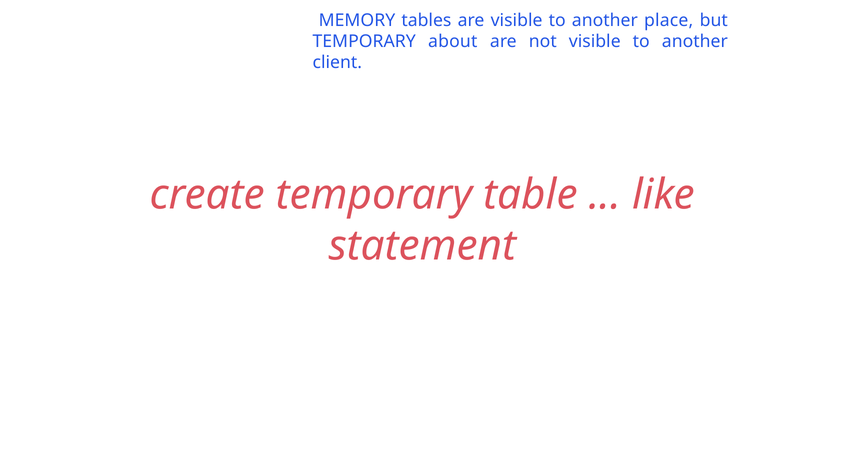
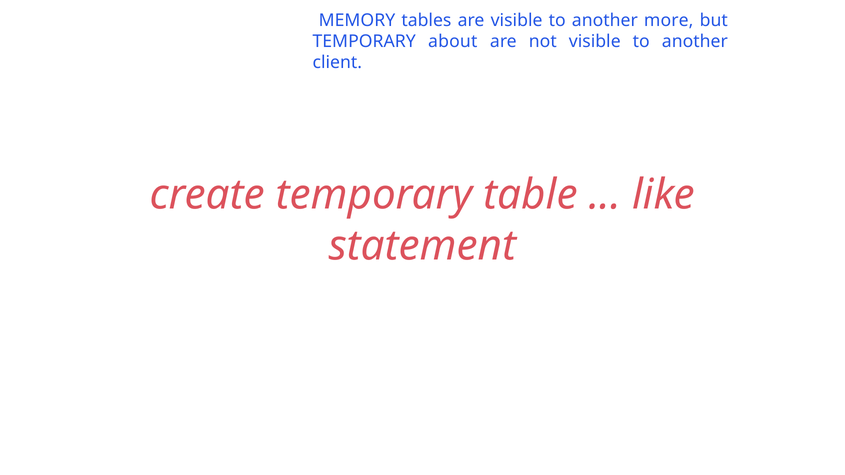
place: place -> more
